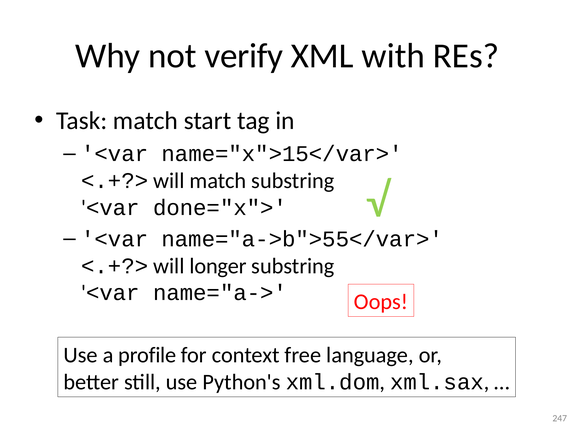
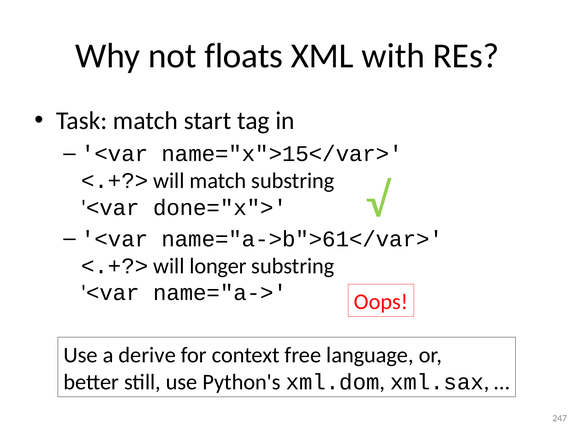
verify: verify -> floats
name="a->b">55</var>: name="a->b">55</var> -> name="a->b">61</var>
profile: profile -> derive
